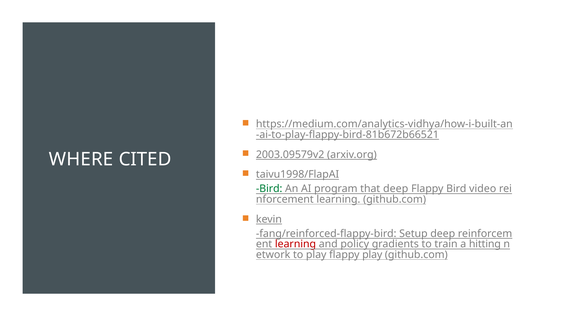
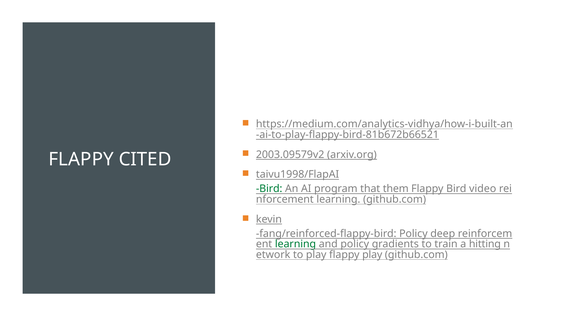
WHERE at (81, 159): WHERE -> FLAPPY
that deep: deep -> them
Setup at (413, 234): Setup -> Policy
learning at (295, 244) colour: red -> green
